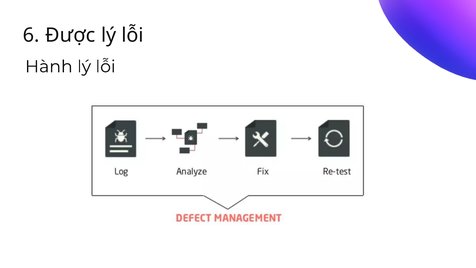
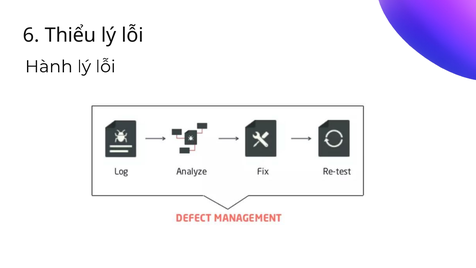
Được: Được -> Thiểu
